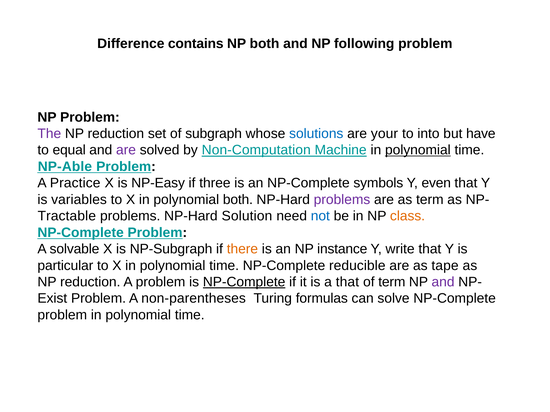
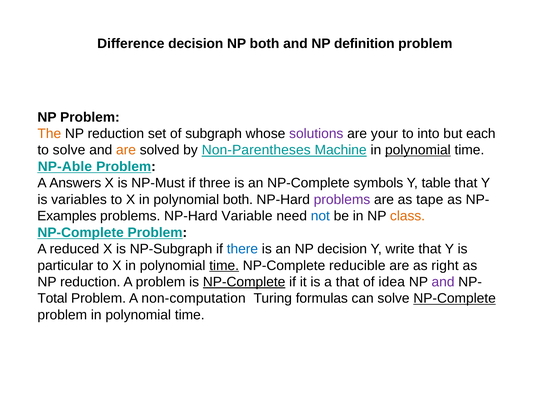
Difference contains: contains -> decision
following: following -> definition
The colour: purple -> orange
solutions colour: blue -> purple
have: have -> each
to equal: equal -> solve
are at (126, 150) colour: purple -> orange
Non-Computation: Non-Computation -> Non-Parentheses
Practice: Practice -> Answers
NP-Easy: NP-Easy -> NP-Must
even: even -> table
as term: term -> tape
Tractable: Tractable -> Examples
Solution: Solution -> Variable
solvable: solvable -> reduced
there colour: orange -> blue
NP instance: instance -> decision
time at (224, 266) underline: none -> present
tape: tape -> right
of term: term -> idea
Exist: Exist -> Total
non-parentheses: non-parentheses -> non-computation
NP-Complete at (455, 299) underline: none -> present
